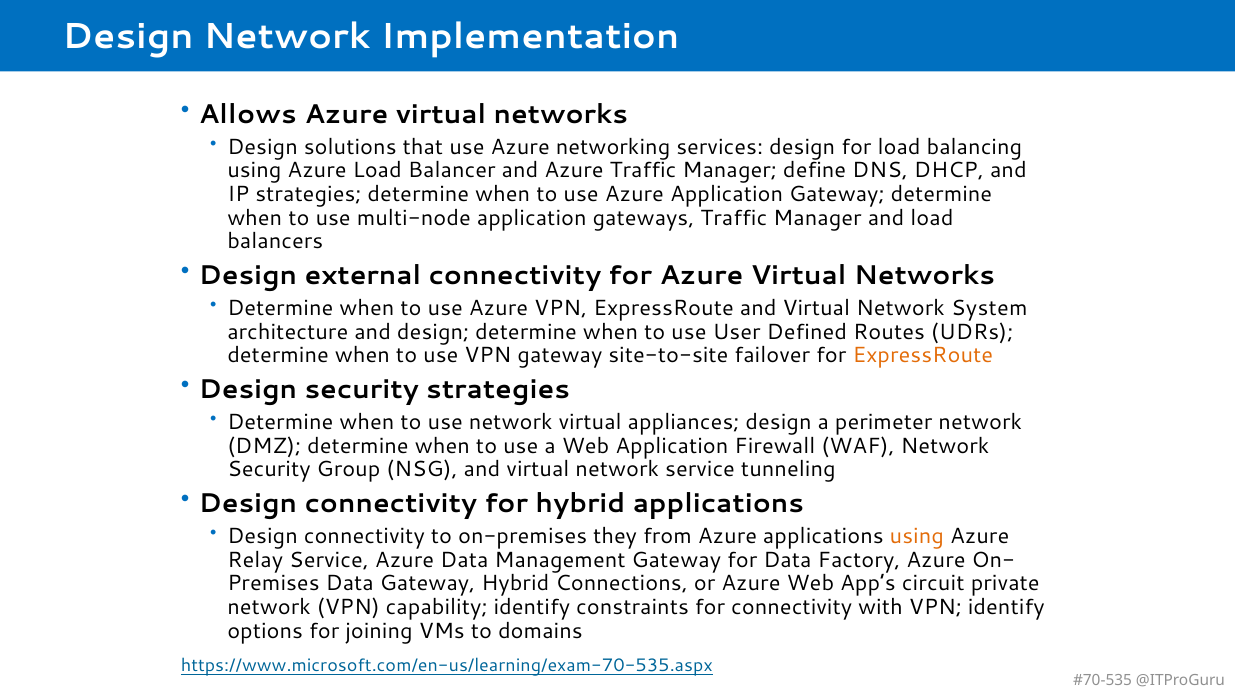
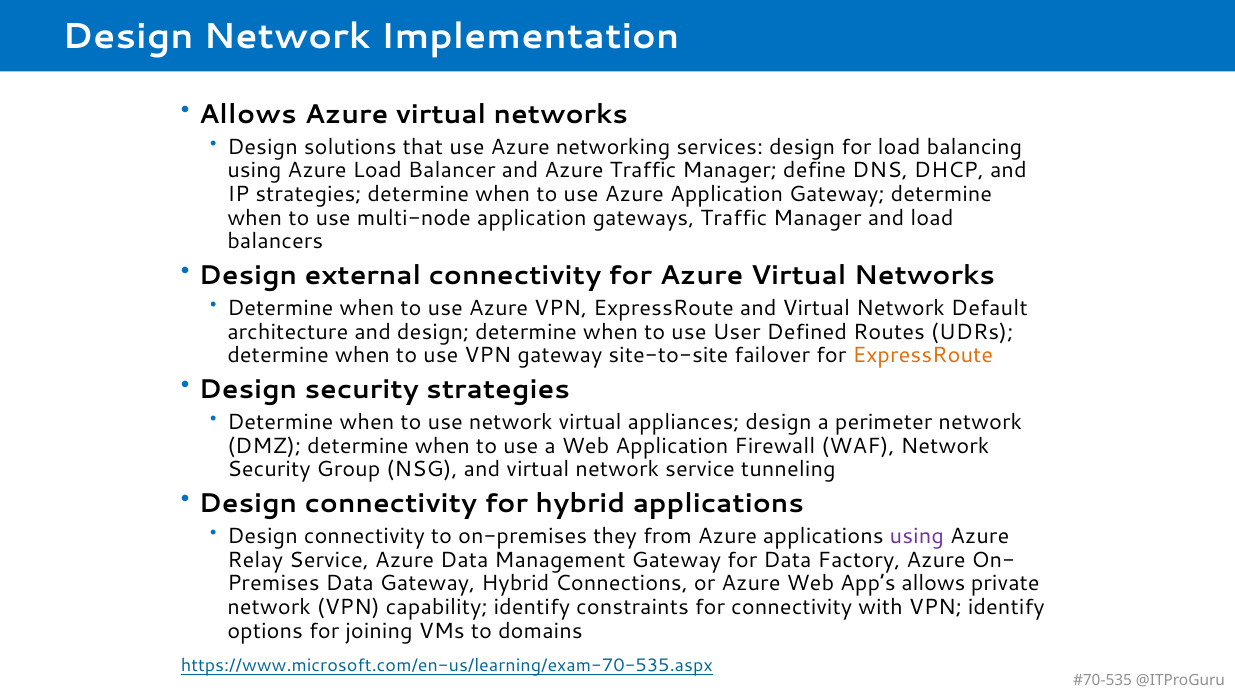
System: System -> Default
using at (917, 536) colour: orange -> purple
App’s circuit: circuit -> allows
